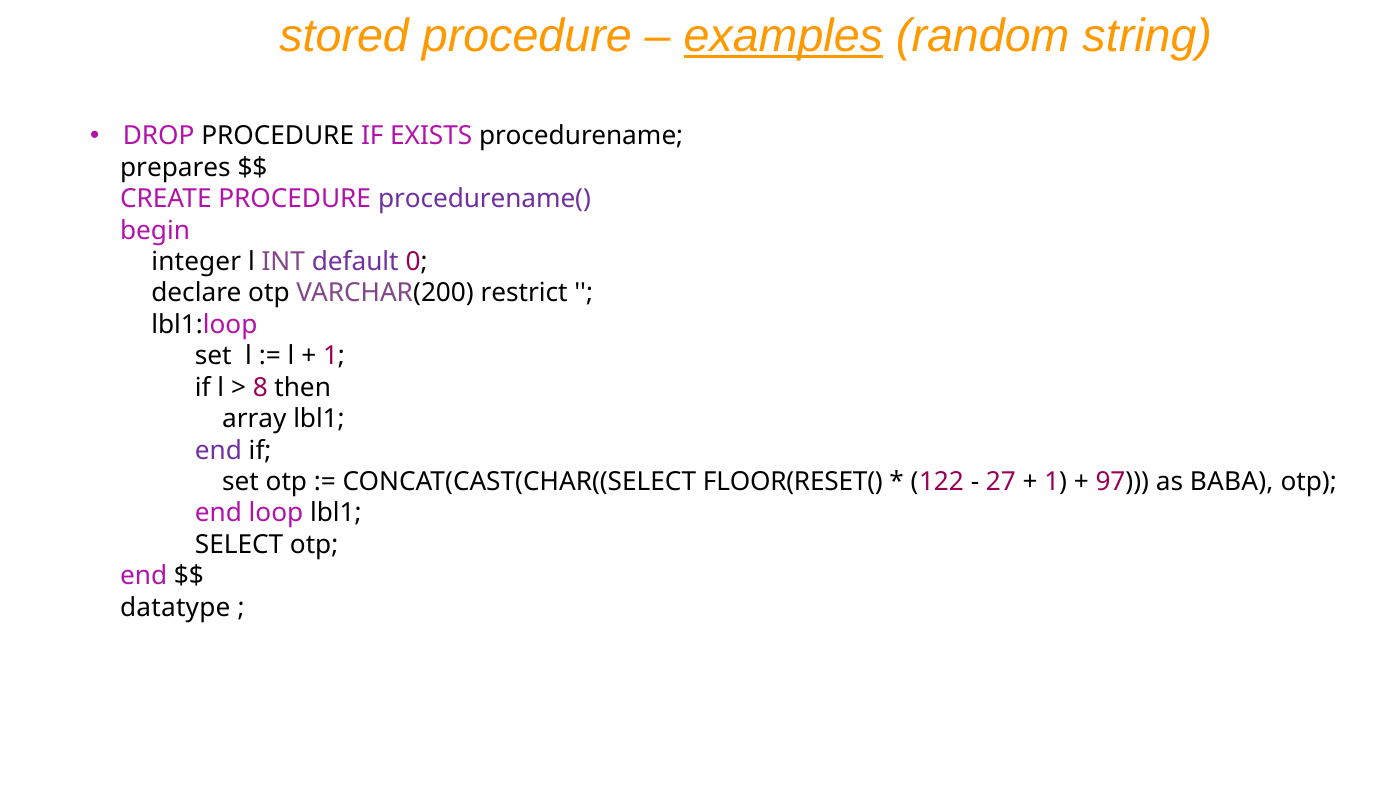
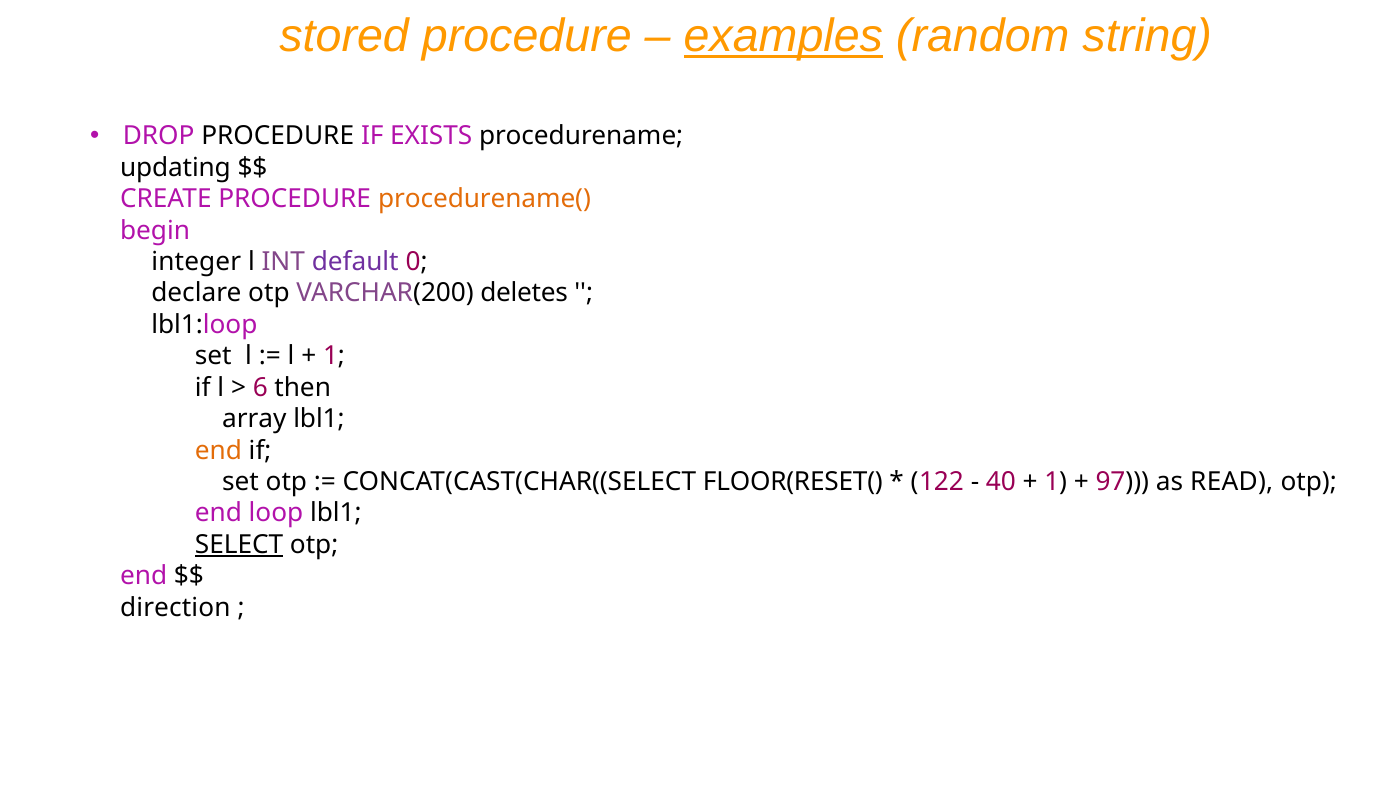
prepares: prepares -> updating
procedurename( colour: purple -> orange
restrict: restrict -> deletes
8: 8 -> 6
end at (218, 451) colour: purple -> orange
27: 27 -> 40
BABA: BABA -> READ
SELECT underline: none -> present
datatype: datatype -> direction
